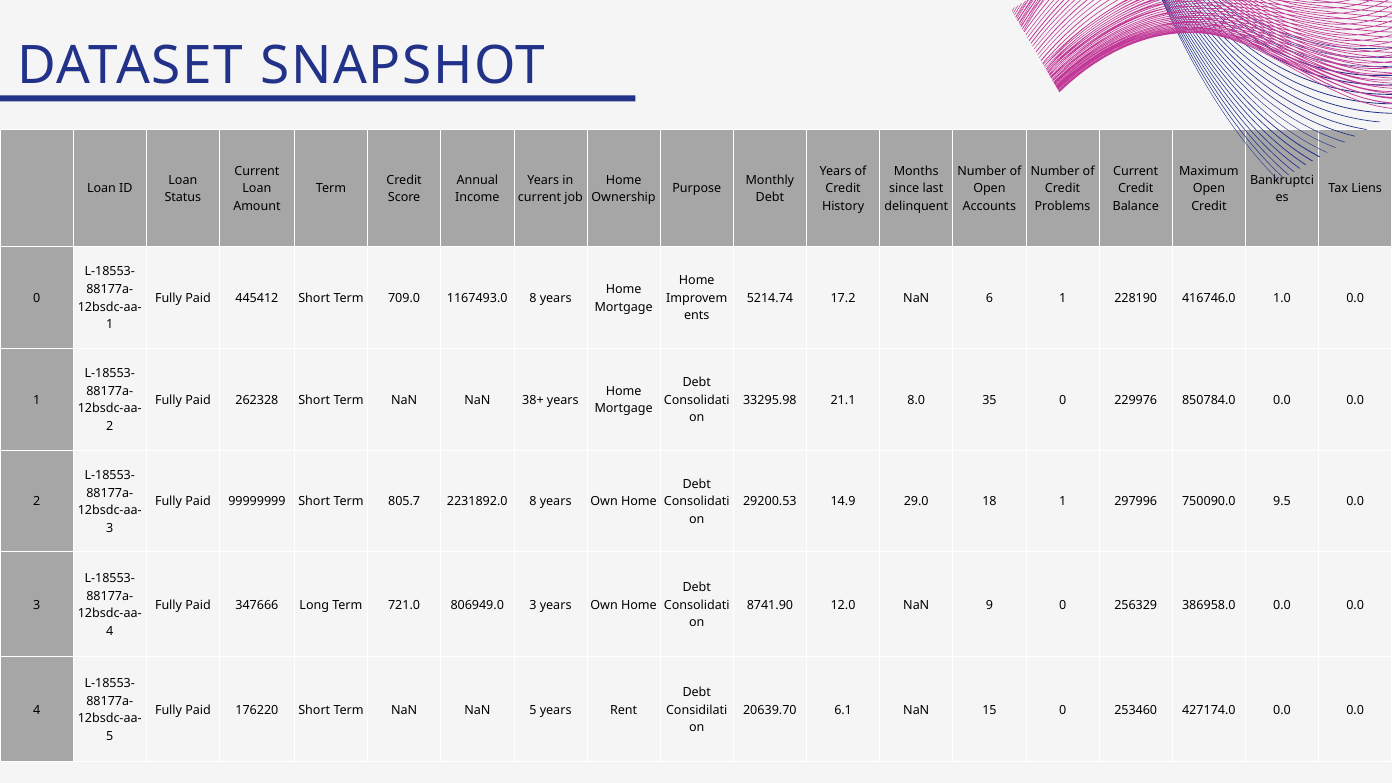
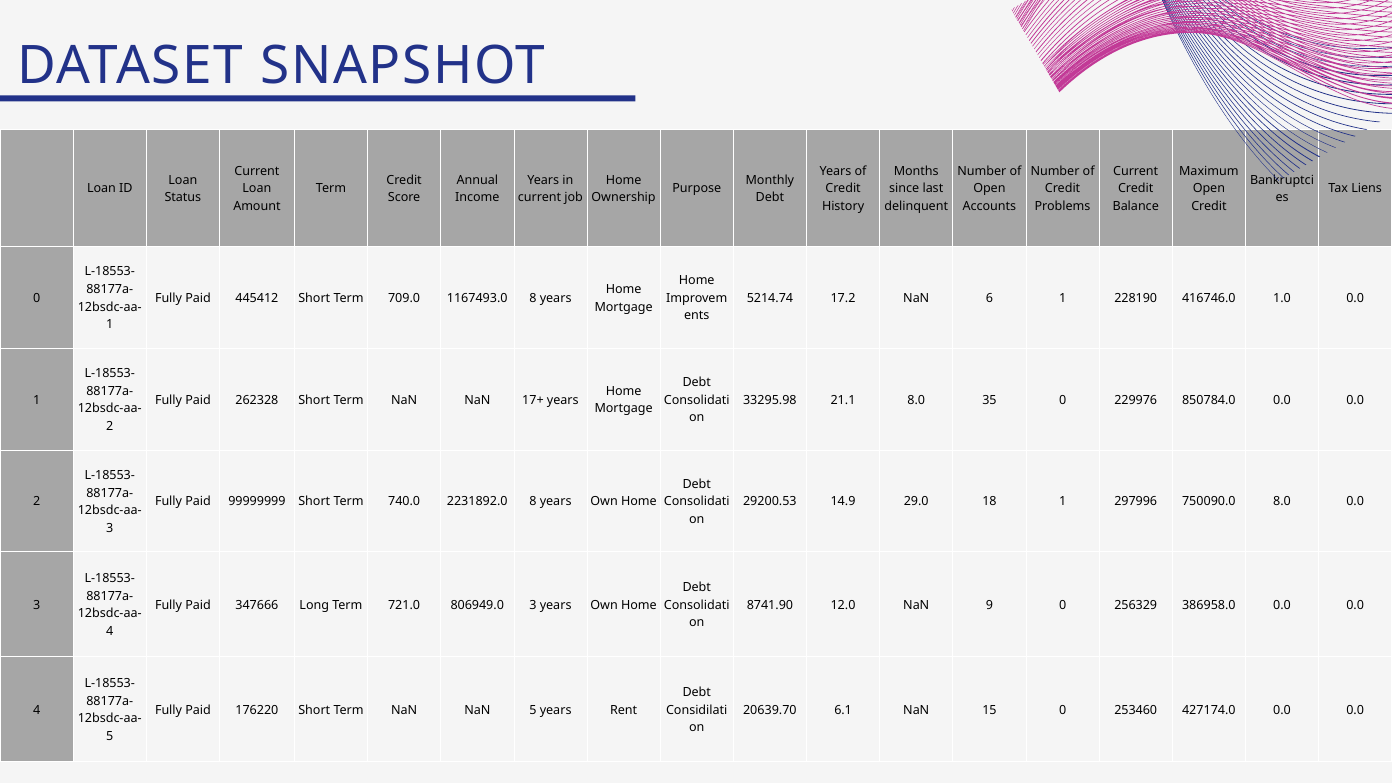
38+: 38+ -> 17+
805.7: 805.7 -> 740.0
750090.0 9.5: 9.5 -> 8.0
